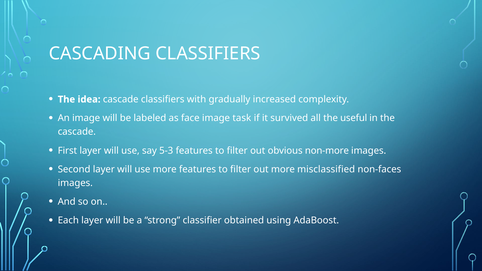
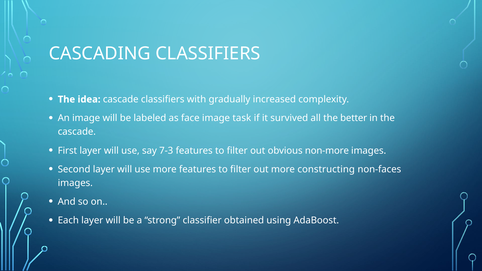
useful: useful -> better
5-3: 5-3 -> 7-3
misclassified: misclassified -> constructing
